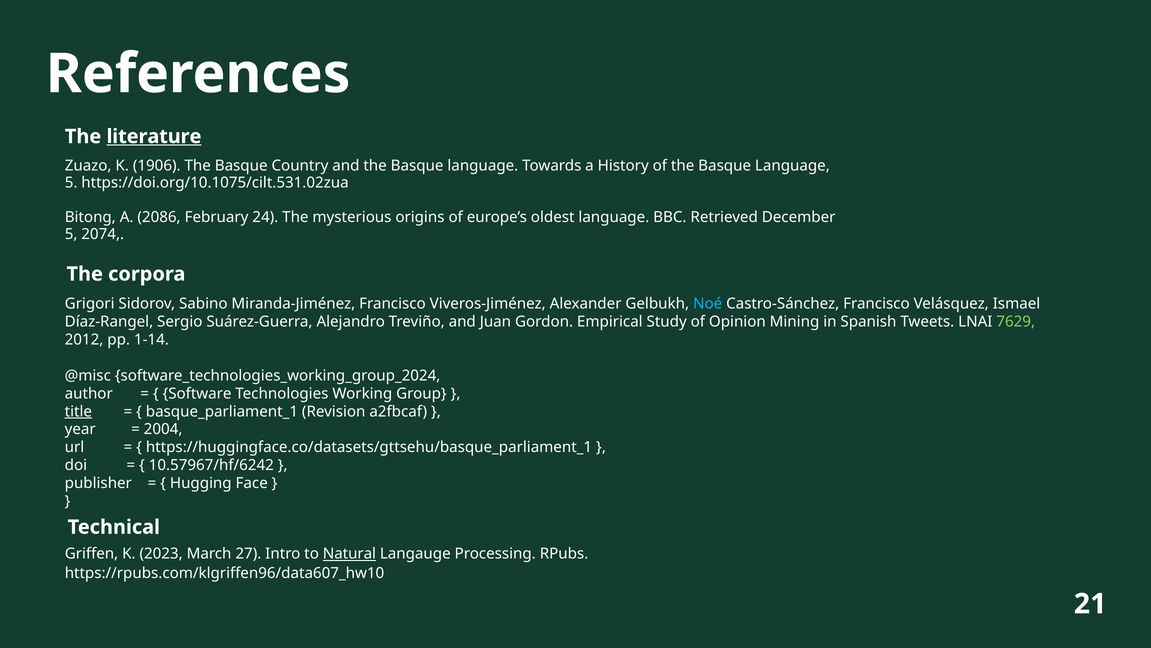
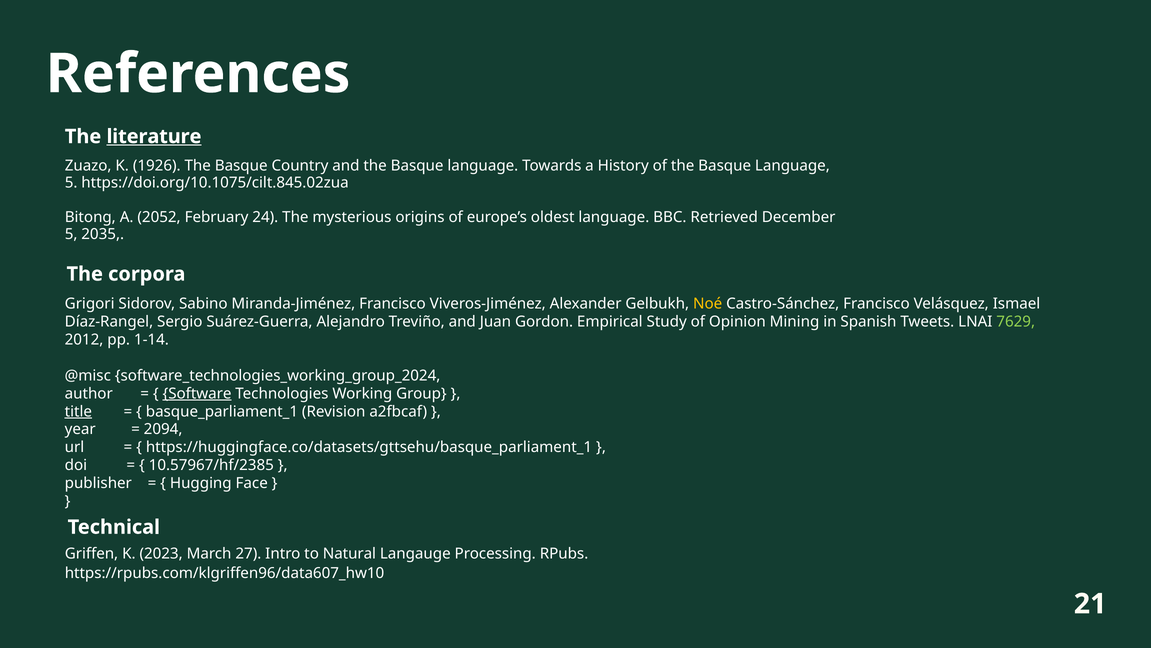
1906: 1906 -> 1926
https://doi.org/10.1075/cilt.531.02zua: https://doi.org/10.1075/cilt.531.02zua -> https://doi.org/10.1075/cilt.845.02zua
2086: 2086 -> 2052
2074: 2074 -> 2035
Noé colour: light blue -> yellow
Software underline: none -> present
2004: 2004 -> 2094
10.57967/hf/6242: 10.57967/hf/6242 -> 10.57967/hf/2385
Natural underline: present -> none
